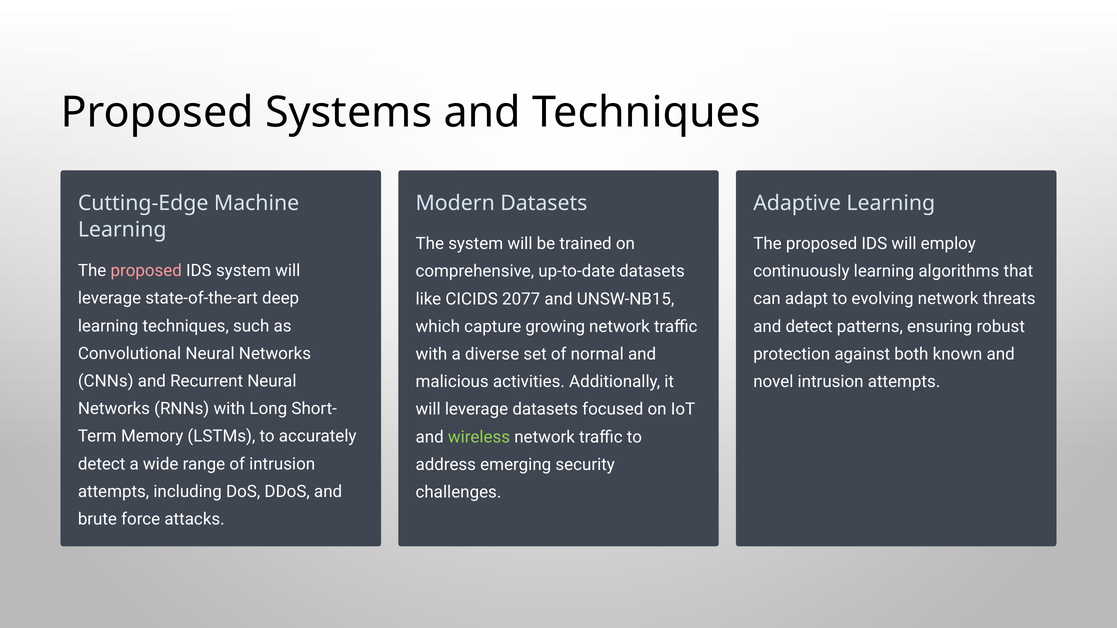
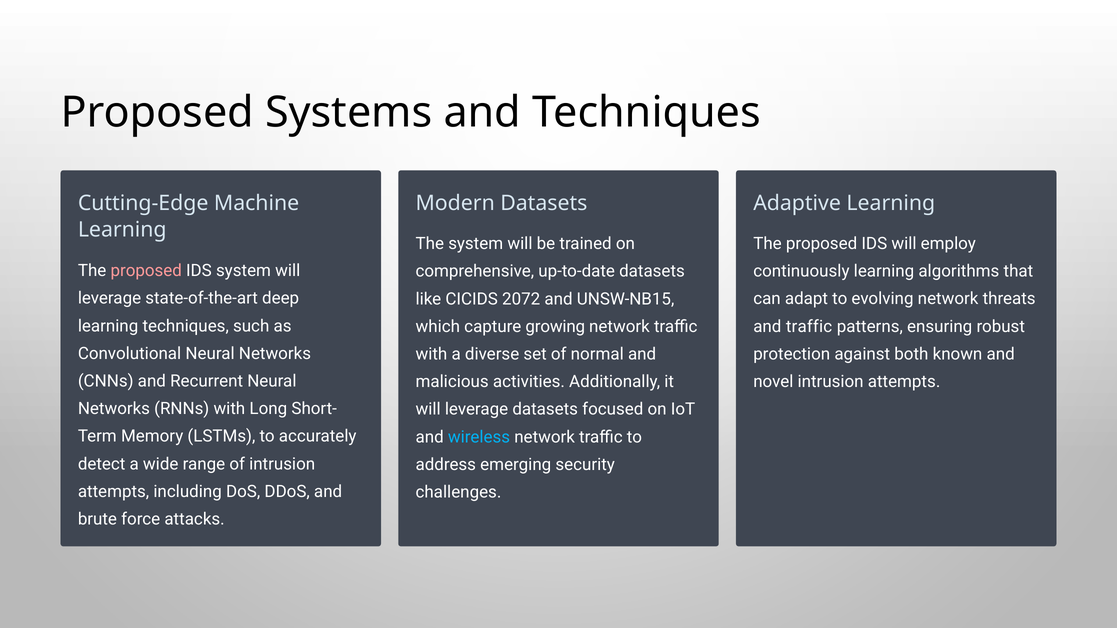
2077: 2077 -> 2072
and detect: detect -> traffic
wireless colour: light green -> light blue
